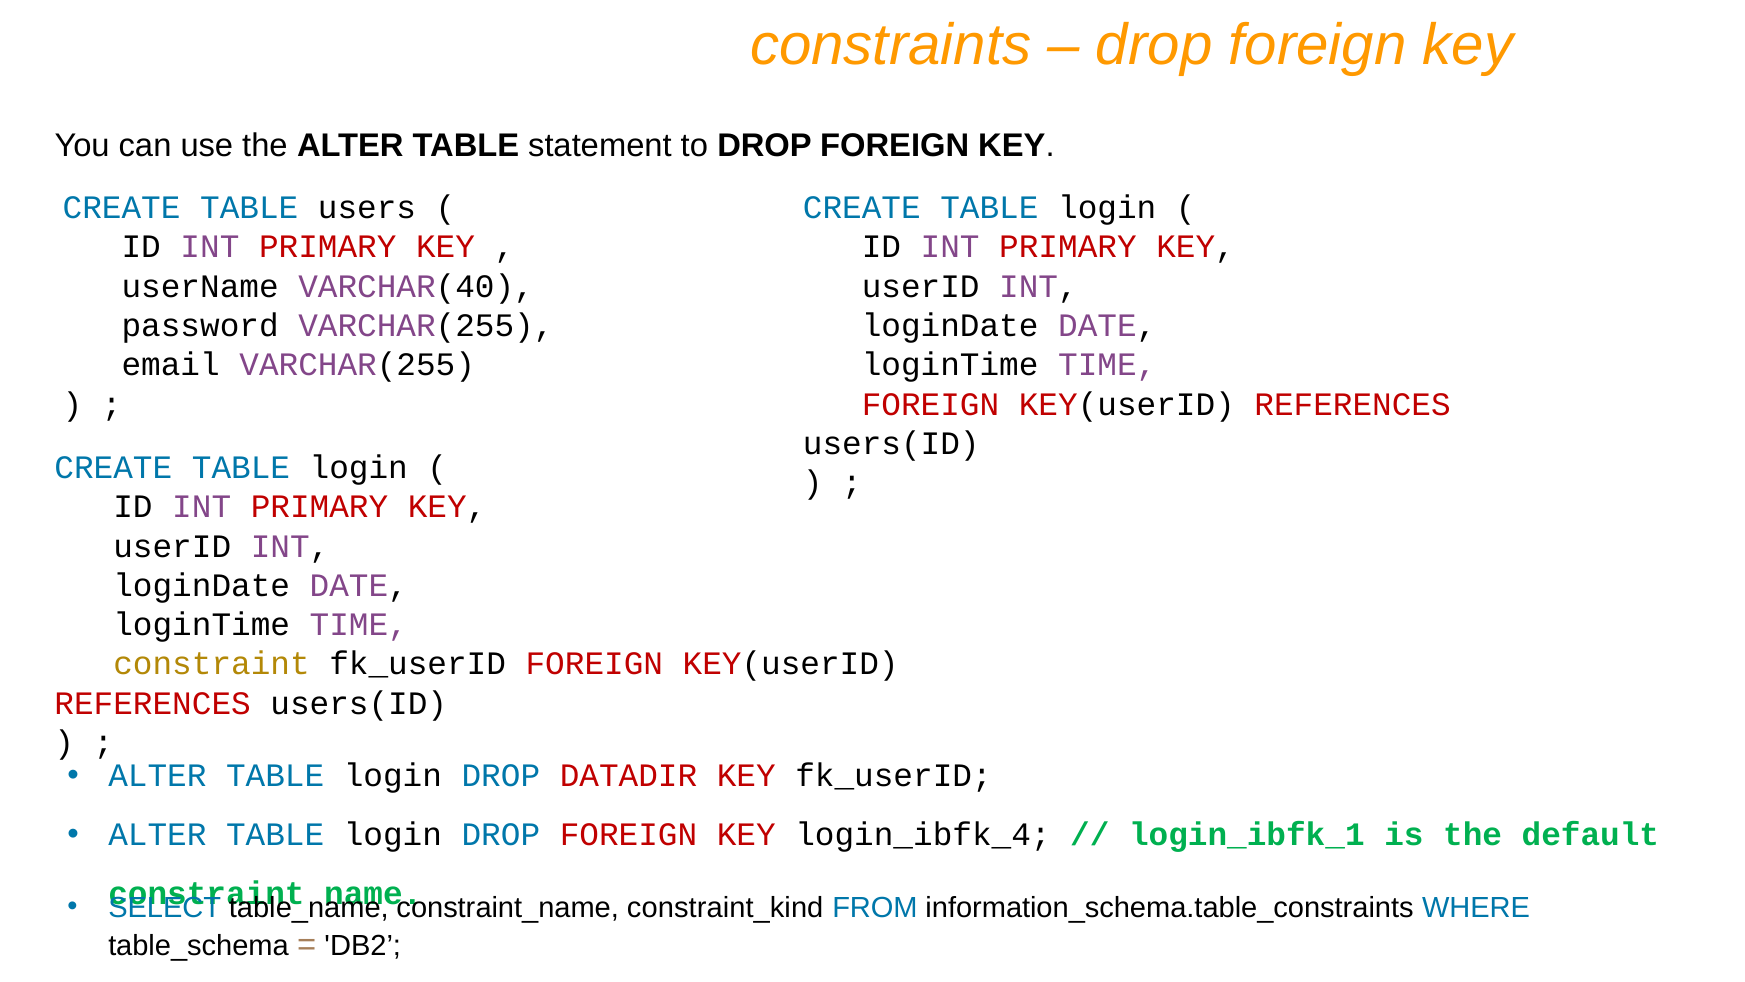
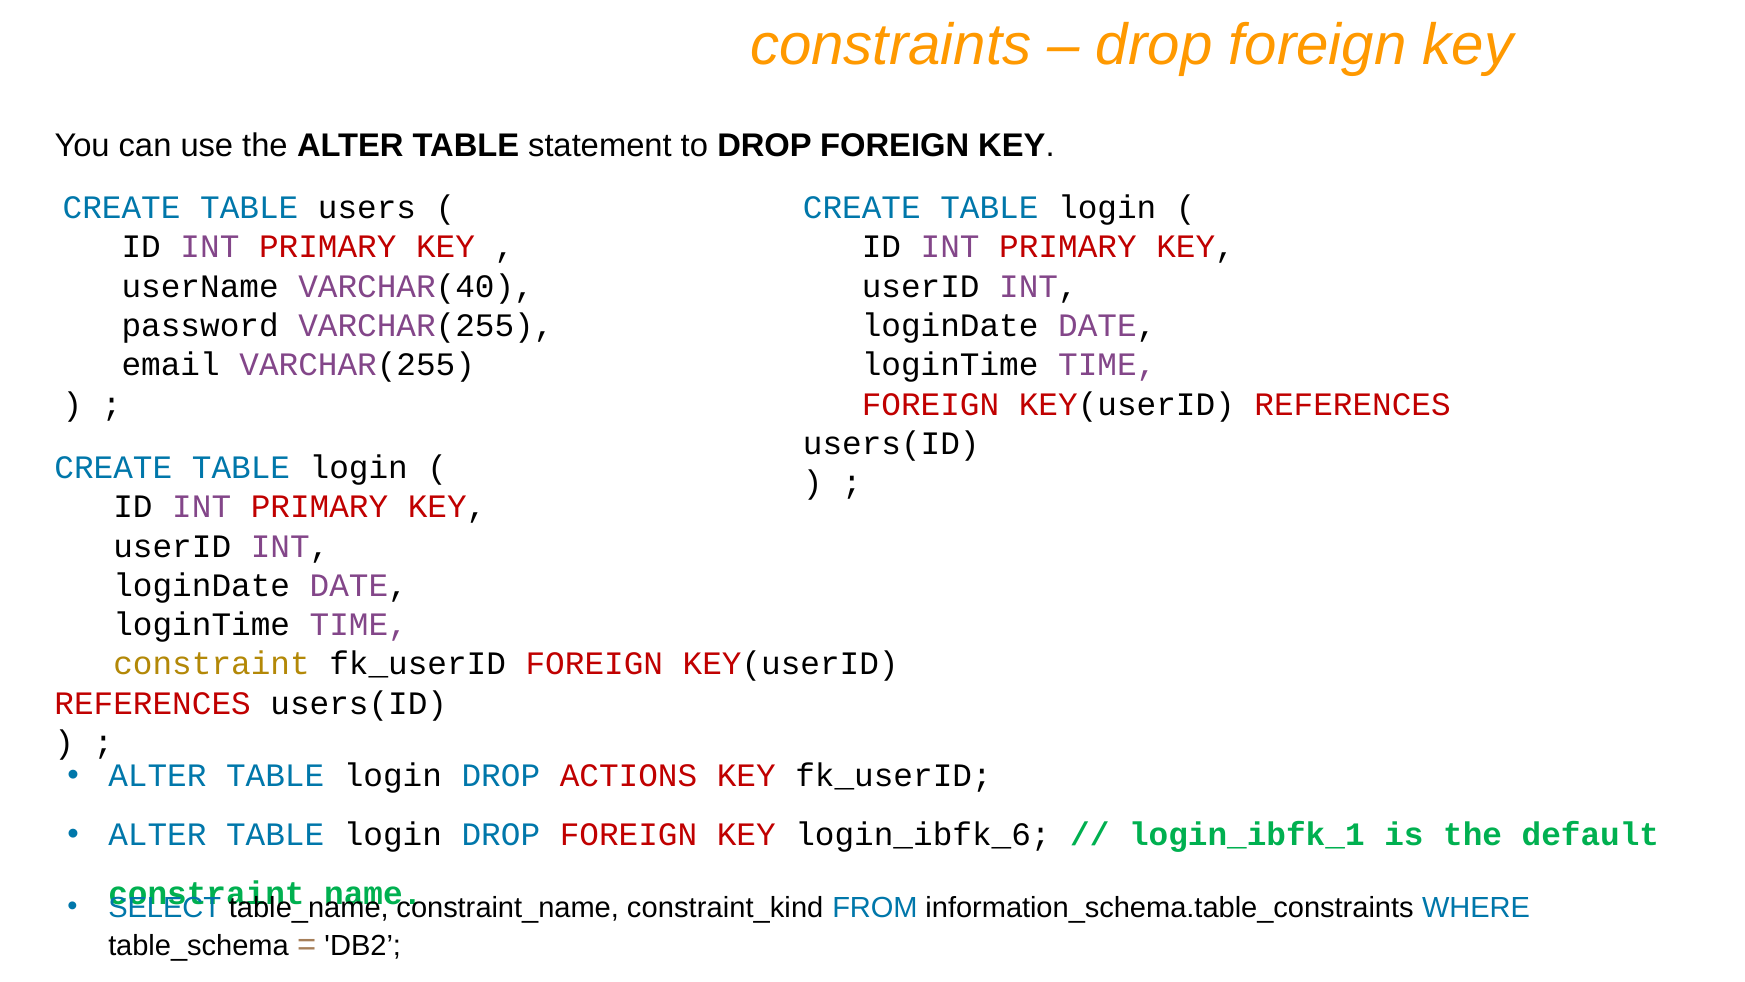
DATADIR: DATADIR -> ACTIONS
login_ibfk_4: login_ibfk_4 -> login_ibfk_6
